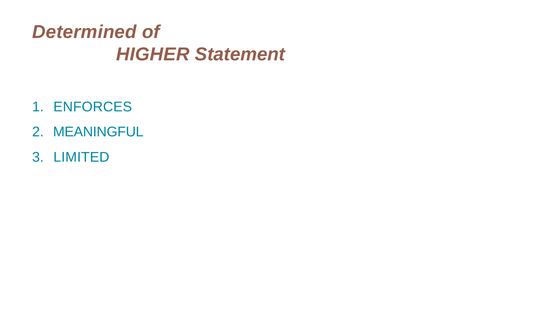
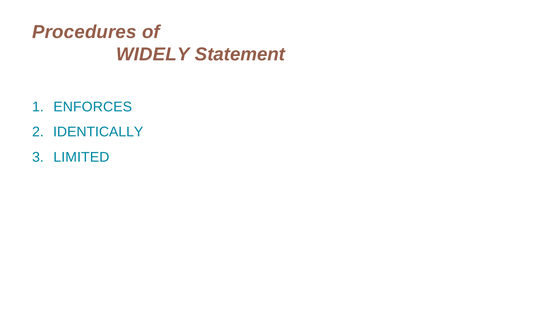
Determined: Determined -> Procedures
HIGHER: HIGHER -> WIDELY
MEANINGFUL: MEANINGFUL -> IDENTICALLY
